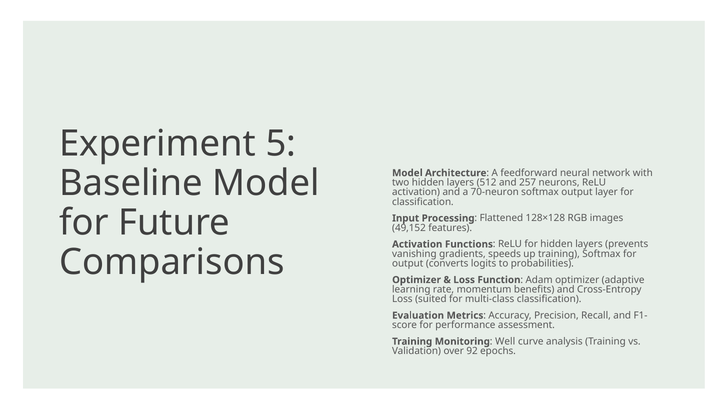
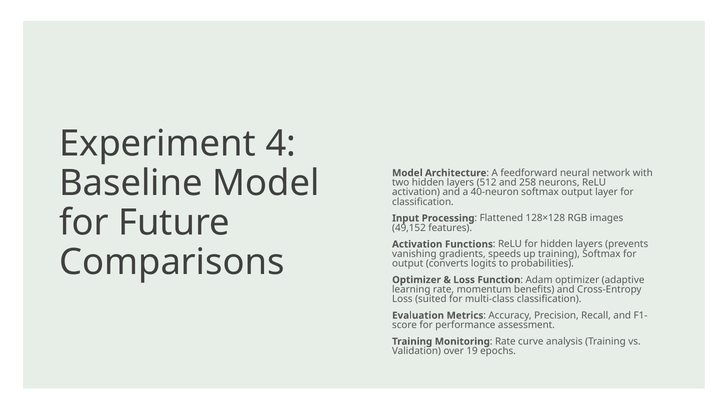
5: 5 -> 4
257: 257 -> 258
70-neuron: 70-neuron -> 40-neuron
Monitoring Well: Well -> Rate
92: 92 -> 19
